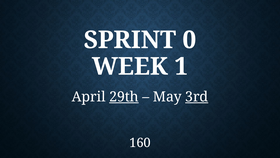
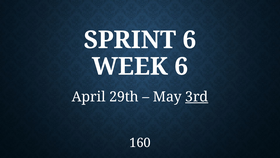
SPRINT 0: 0 -> 6
WEEK 1: 1 -> 6
29th underline: present -> none
